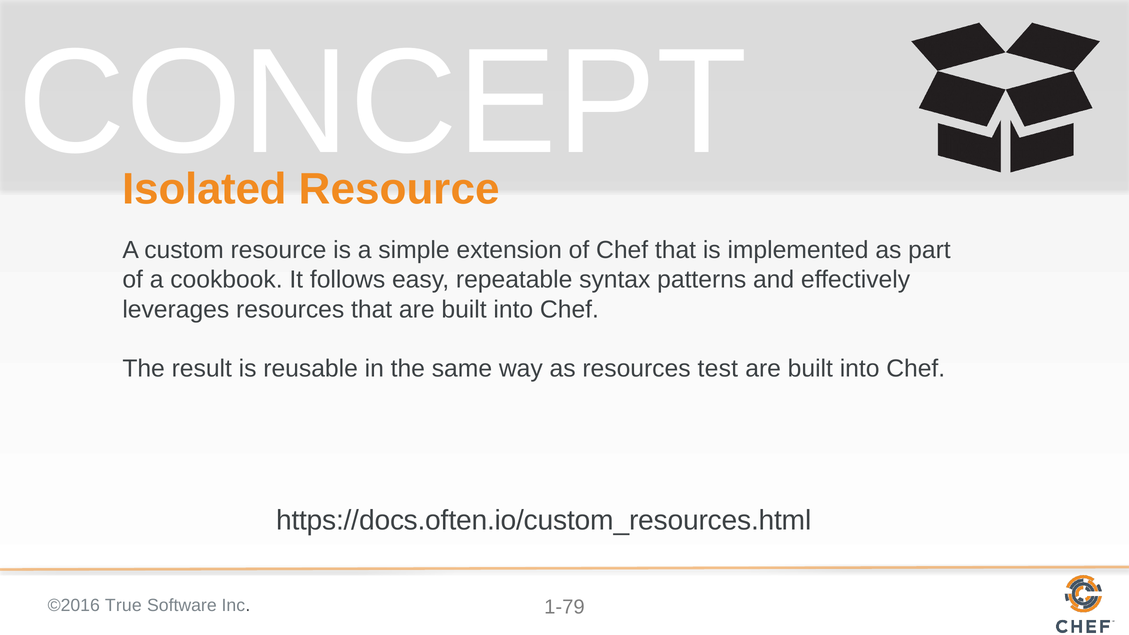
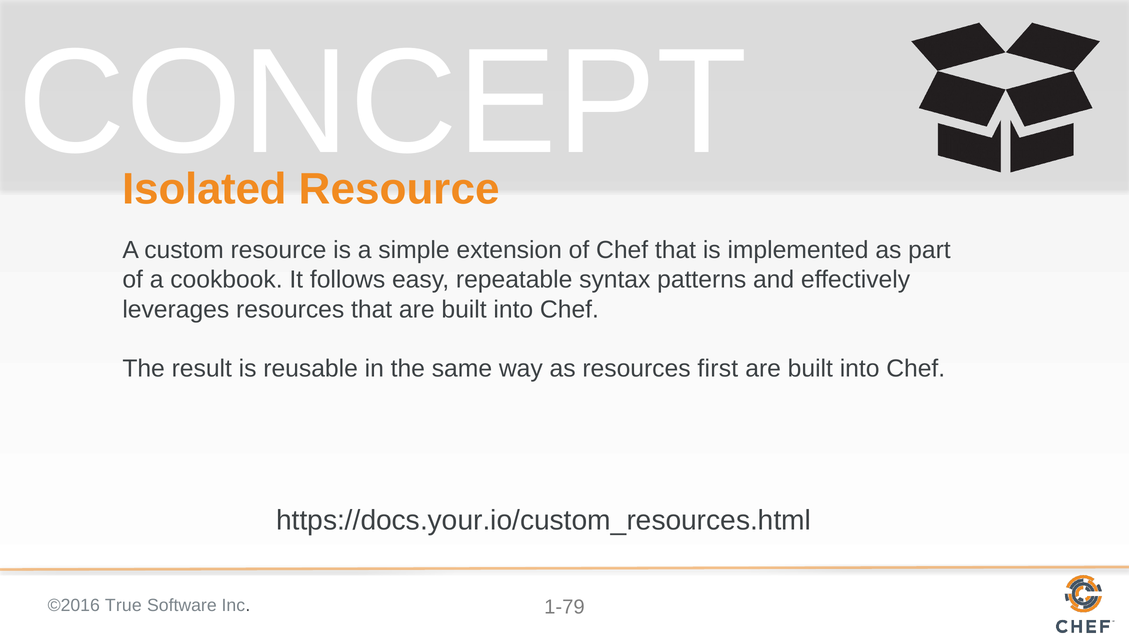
test: test -> first
https://docs.often.io/custom_resources.html: https://docs.often.io/custom_resources.html -> https://docs.your.io/custom_resources.html
